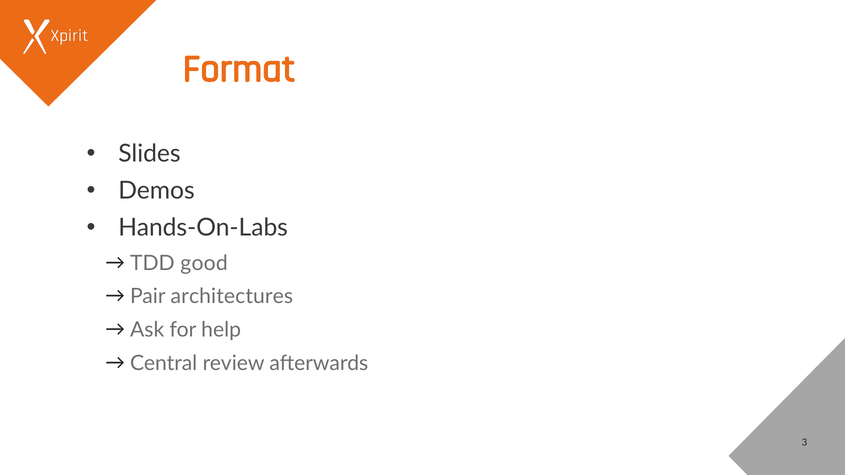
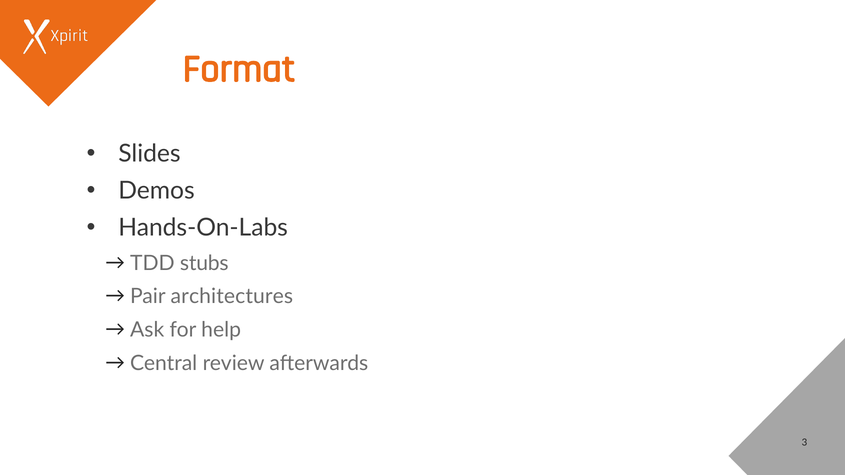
good: good -> stubs
